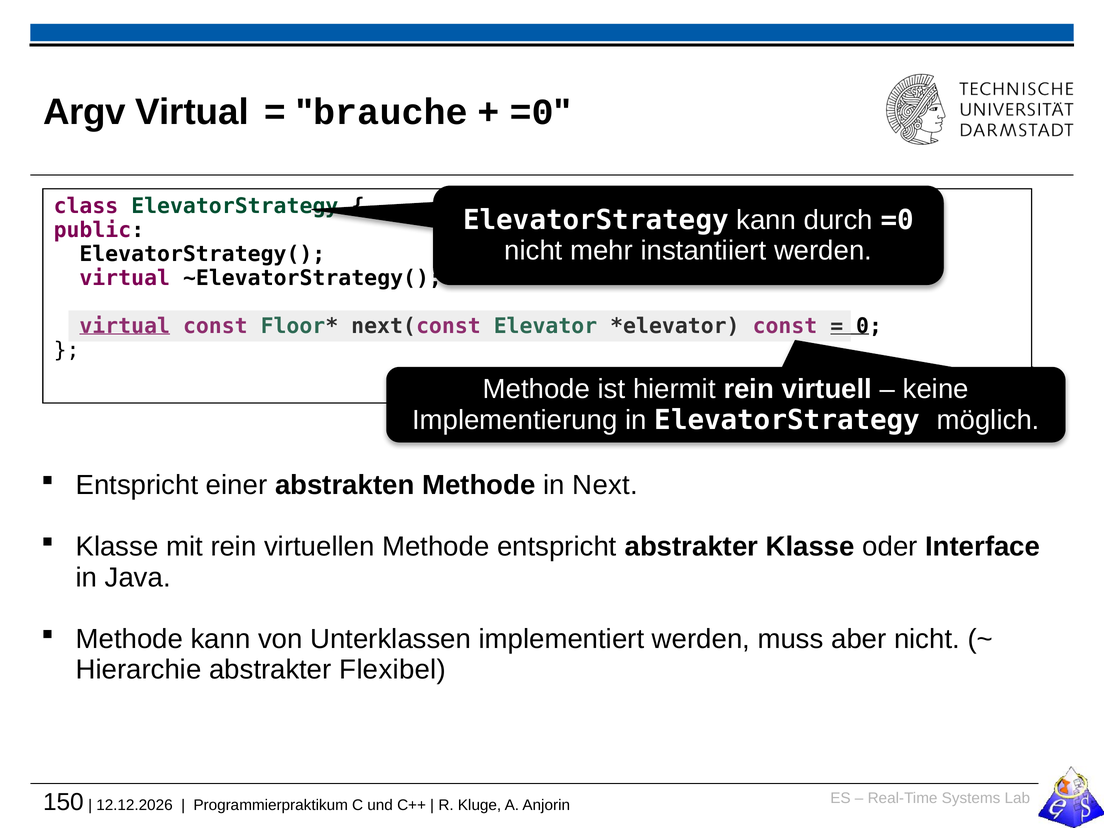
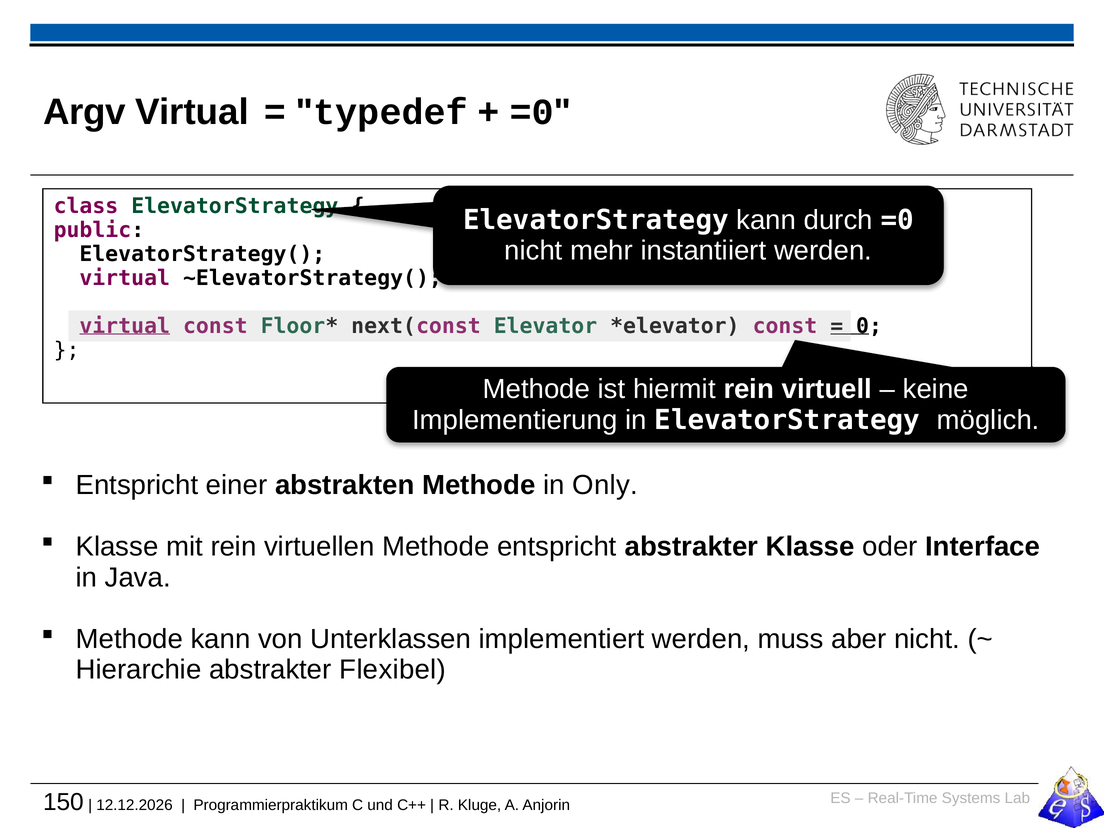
brauche: brauche -> typedef
Next: Next -> Only
